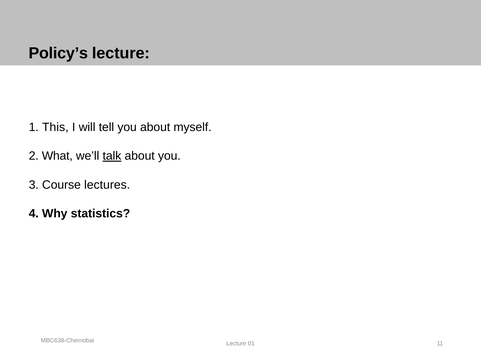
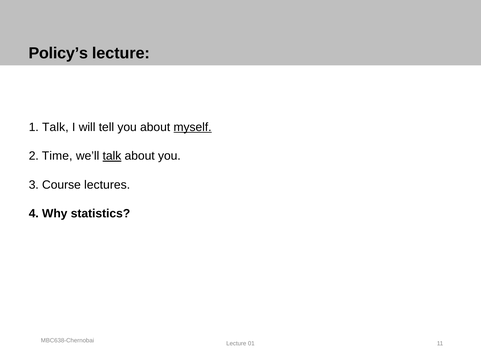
1 This: This -> Talk
myself underline: none -> present
What: What -> Time
